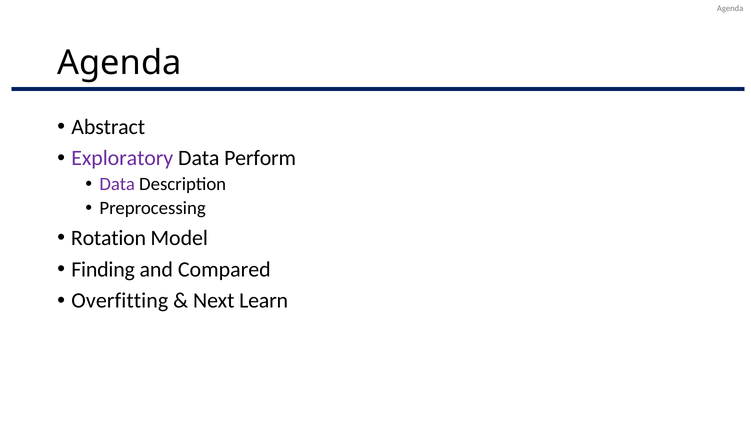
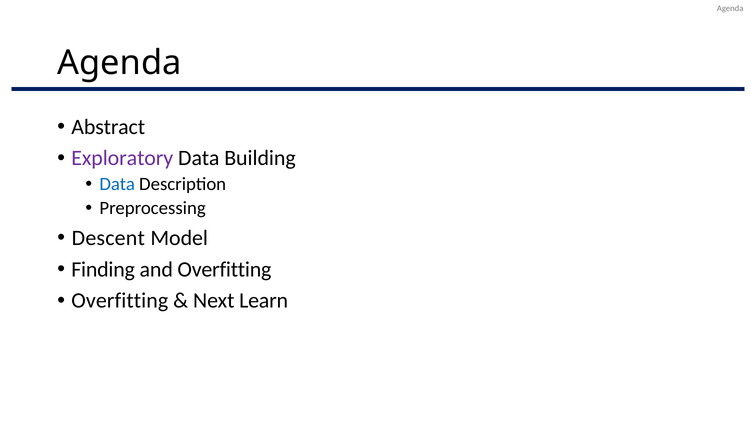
Perform: Perform -> Building
Data at (117, 184) colour: purple -> blue
Rotation: Rotation -> Descent
and Compared: Compared -> Overfitting
